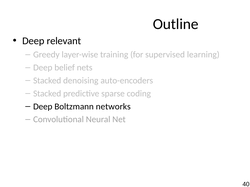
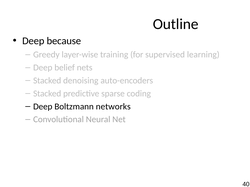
relevant: relevant -> because
